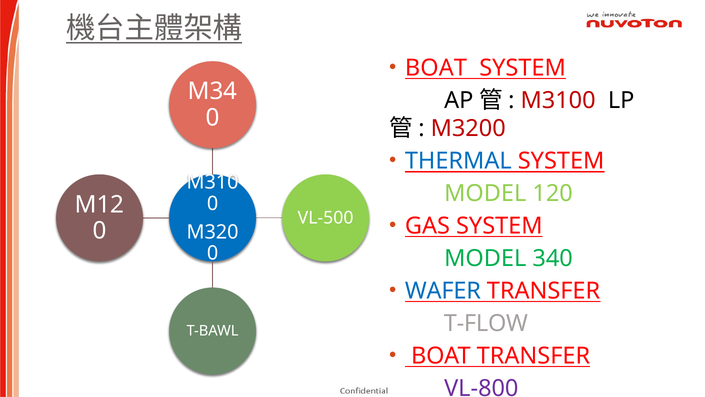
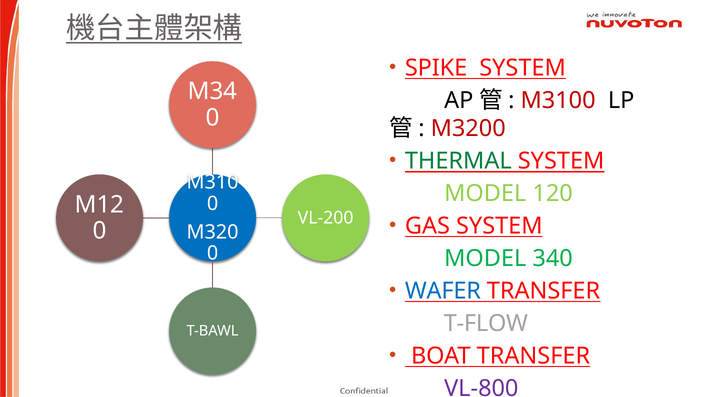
BOAT at (436, 68): BOAT -> SPIKE
THERMAL colour: blue -> green
VL-500: VL-500 -> VL-200
